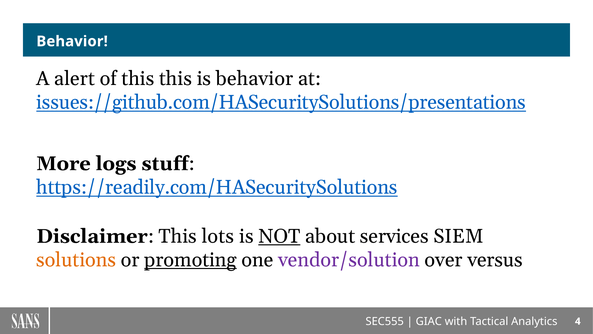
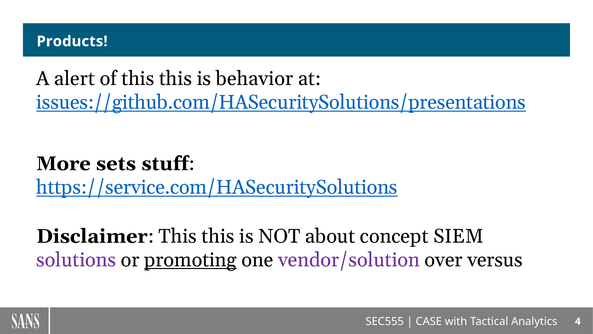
Behavior at (72, 41): Behavior -> Products
logs: logs -> sets
https://readily.com/HASecuritySolutions: https://readily.com/HASecuritySolutions -> https://service.com/HASecuritySolutions
lots at (218, 236): lots -> this
NOT underline: present -> none
services: services -> concept
solutions colour: orange -> purple
GIAC: GIAC -> CASE
